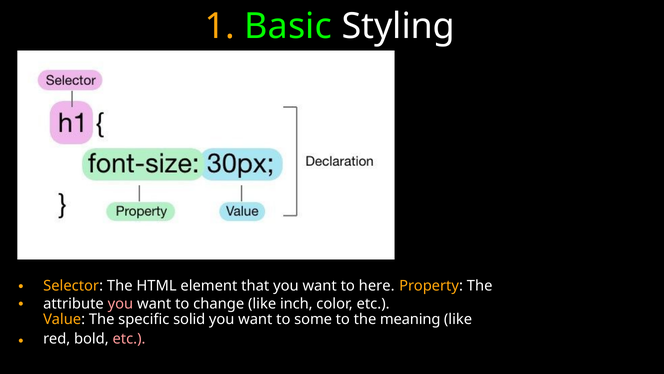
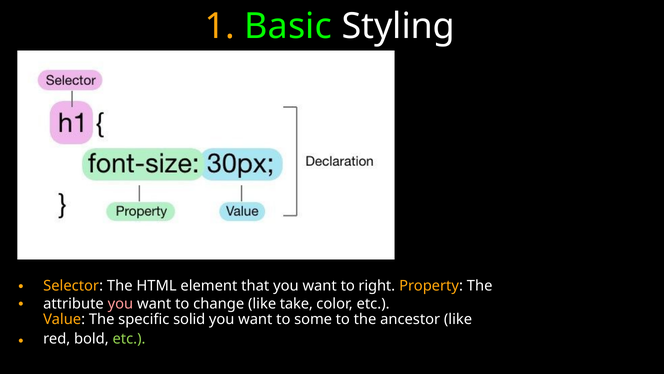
here: here -> right
inch: inch -> take
meaning: meaning -> ancestor
etc at (129, 339) colour: pink -> light green
